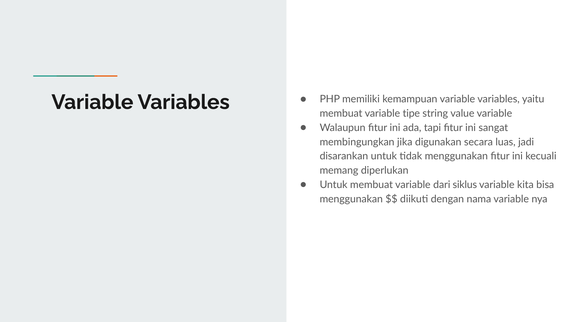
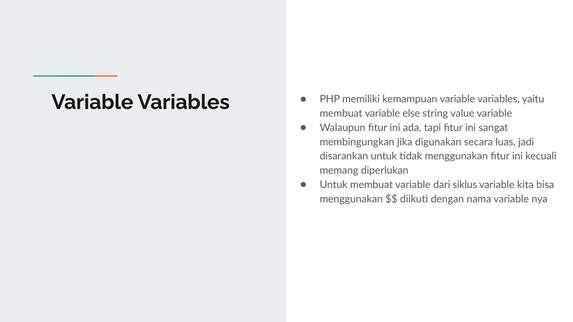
tipe: tipe -> else
